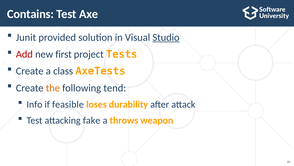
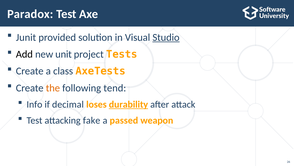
Contains: Contains -> Paradox
Add colour: red -> black
first: first -> unit
feasible: feasible -> decimal
durability underline: none -> present
throws: throws -> passed
